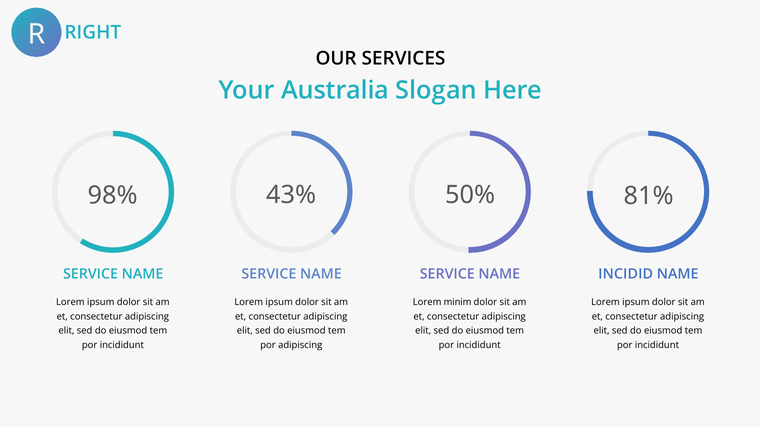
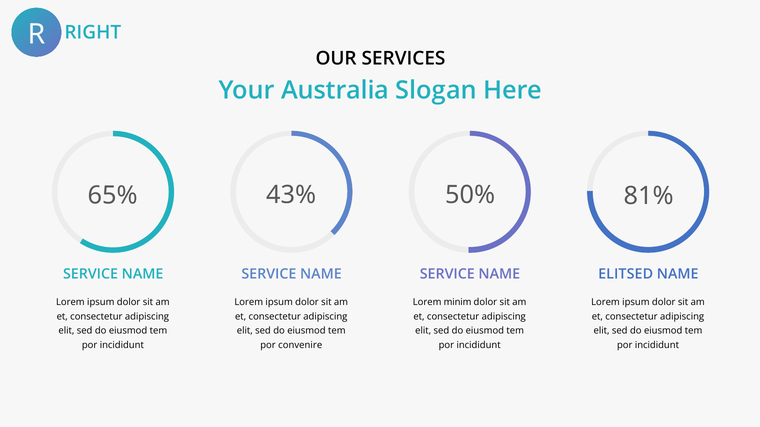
98%: 98% -> 65%
INCIDID: INCIDID -> ELITSED
por adipiscing: adipiscing -> convenire
